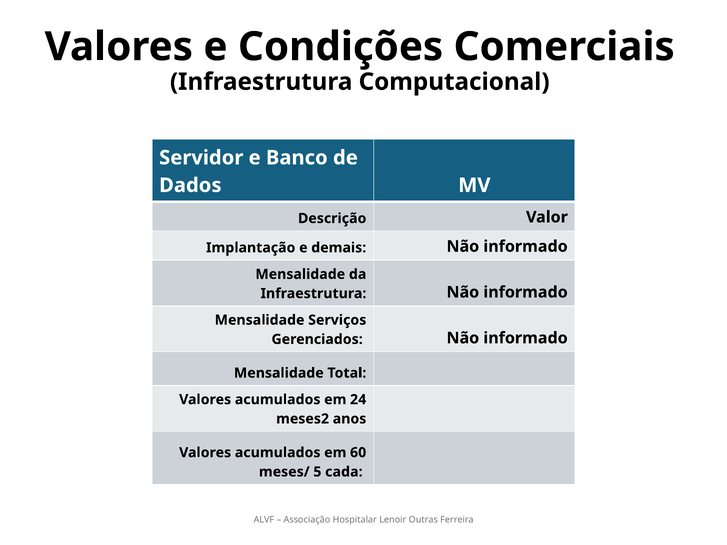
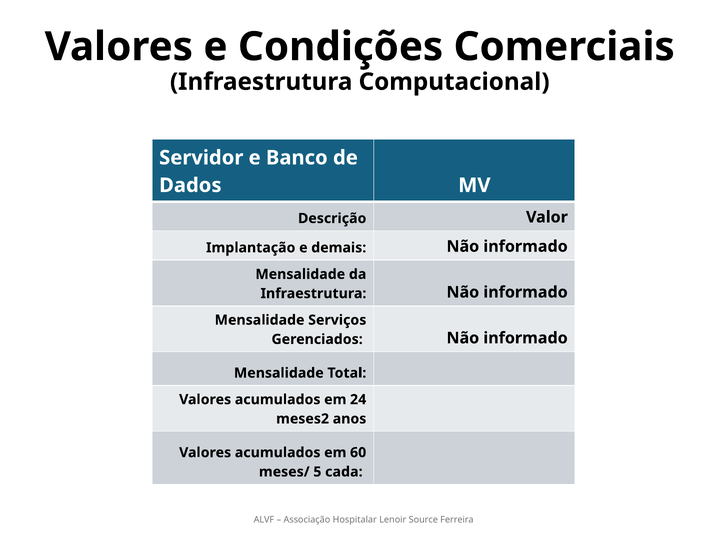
Outras: Outras -> Source
